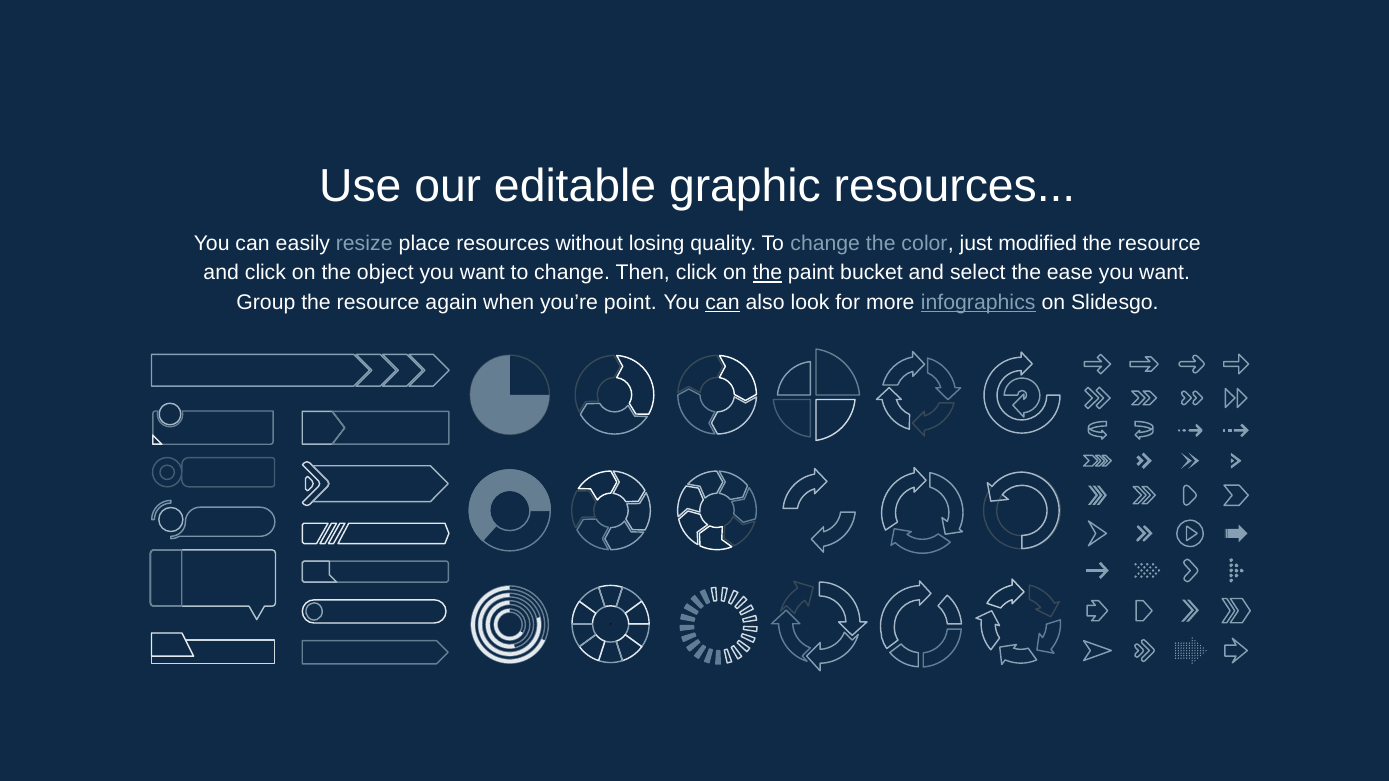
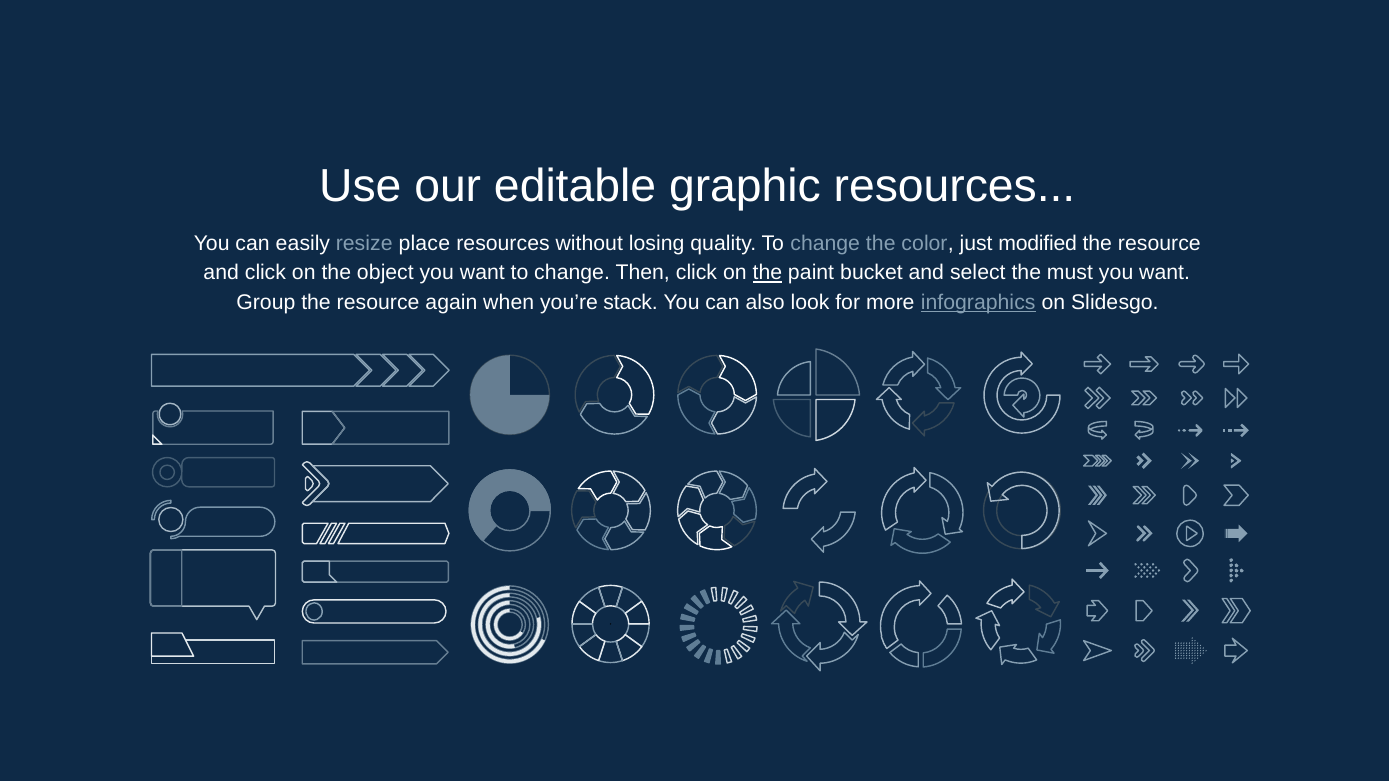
ease: ease -> must
point: point -> stack
can at (722, 302) underline: present -> none
